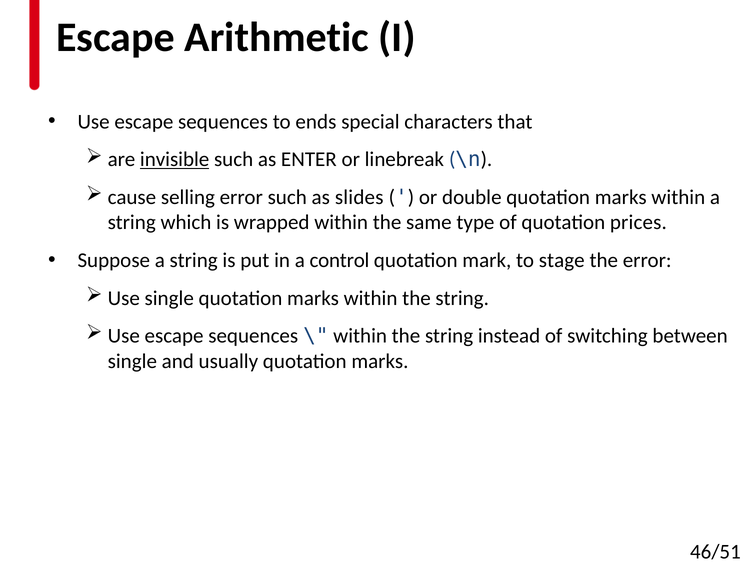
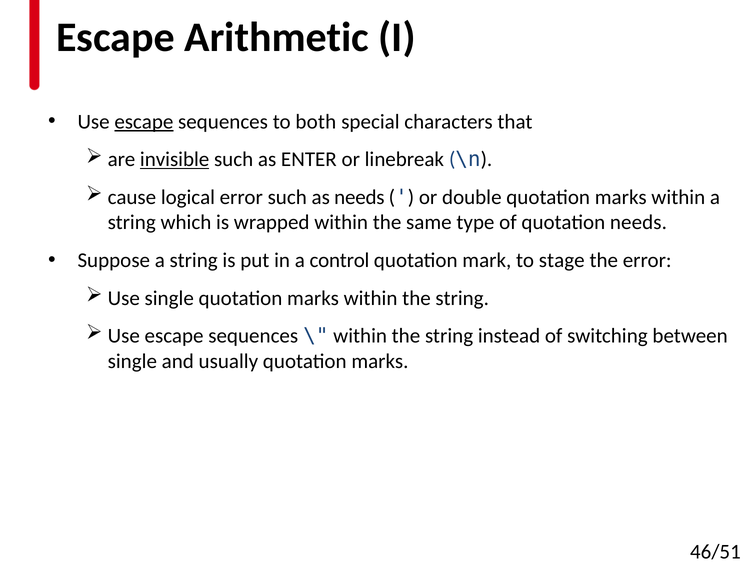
escape at (144, 122) underline: none -> present
ends: ends -> both
selling: selling -> logical
as slides: slides -> needs
quotation prices: prices -> needs
